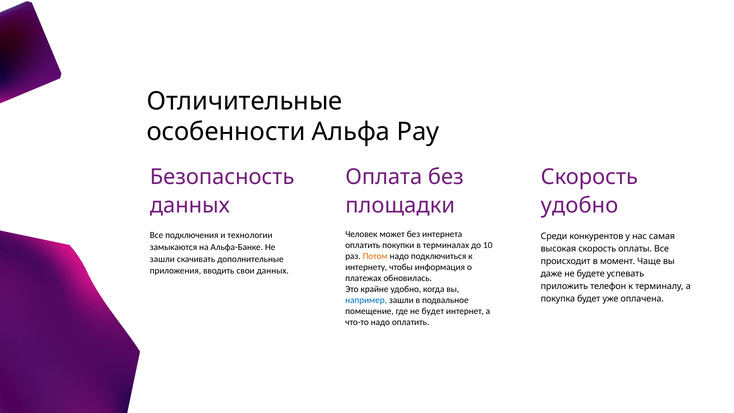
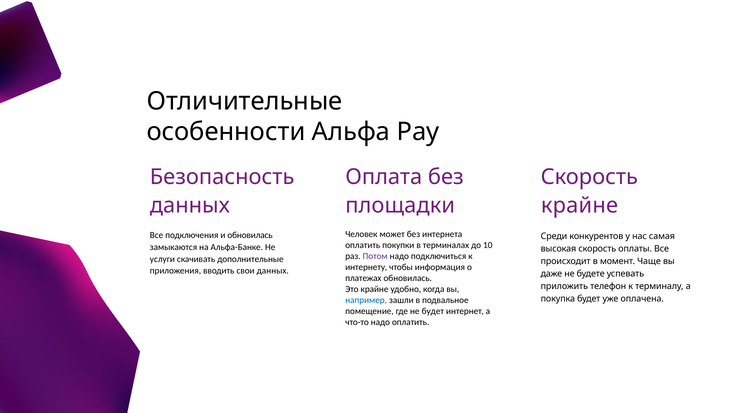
удобно at (580, 205): удобно -> крайне
и технологии: технологии -> обновилась
Потом colour: orange -> purple
зашли at (162, 259): зашли -> услуги
